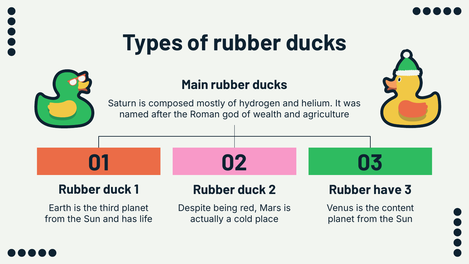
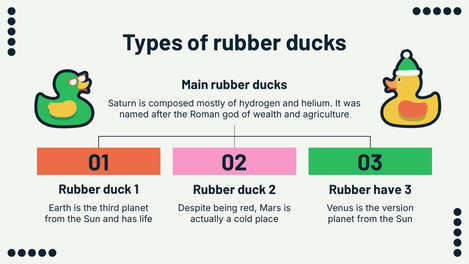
content: content -> version
